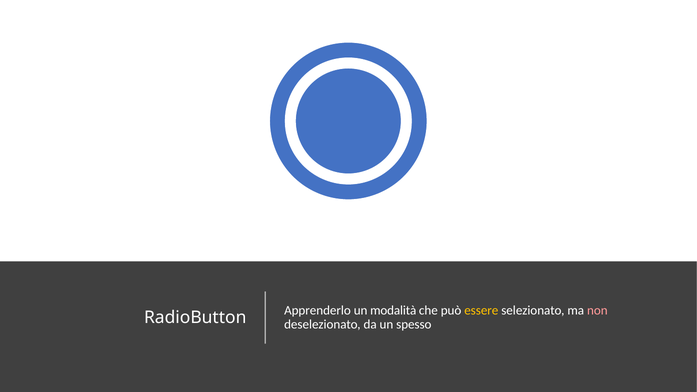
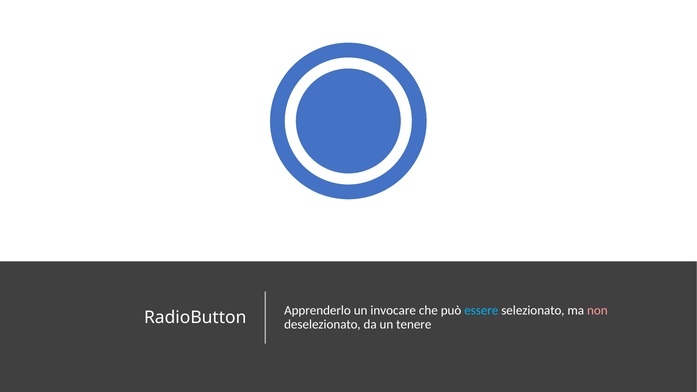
modalità: modalità -> invocare
essere colour: yellow -> light blue
spesso: spesso -> tenere
